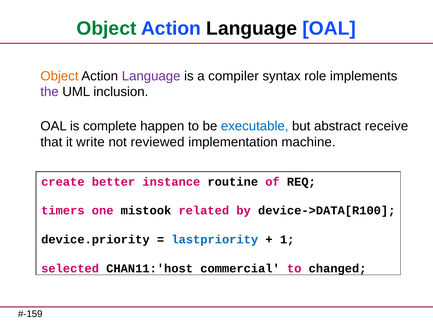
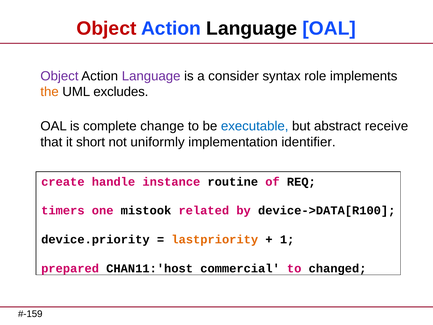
Object at (107, 28) colour: green -> red
Object at (59, 76) colour: orange -> purple
compiler: compiler -> consider
the colour: purple -> orange
inclusion: inclusion -> excludes
happen: happen -> change
write: write -> short
reviewed: reviewed -> uniformly
machine: machine -> identifier
better: better -> handle
lastpriority colour: blue -> orange
selected: selected -> prepared
